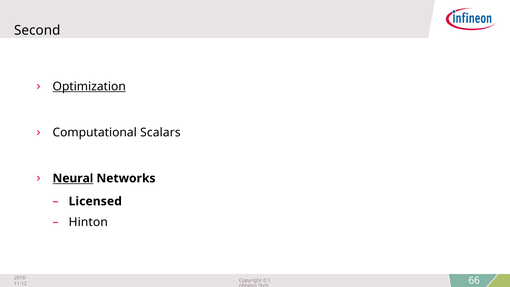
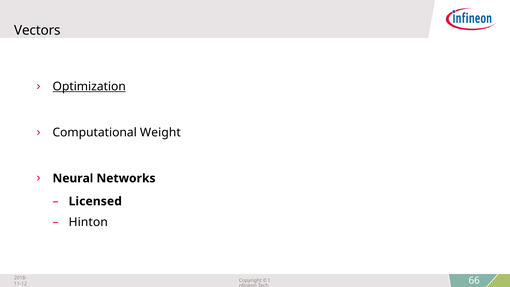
Second: Second -> Vectors
Scalars: Scalars -> Weight
Neural underline: present -> none
